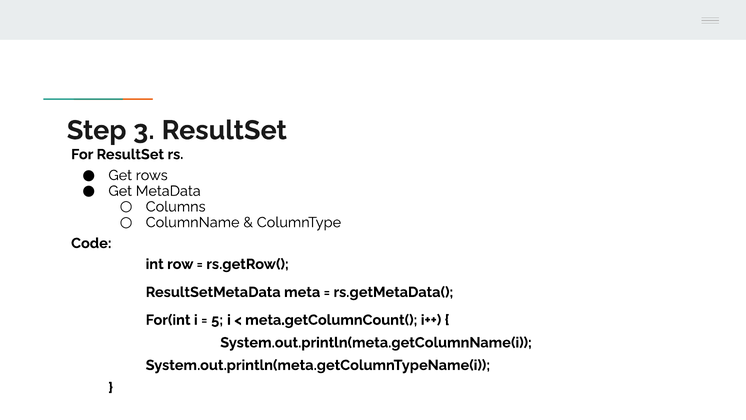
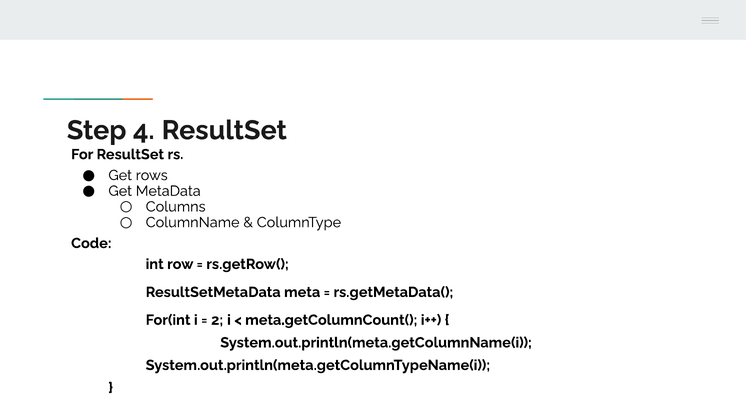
3: 3 -> 4
5: 5 -> 2
